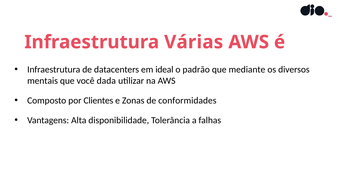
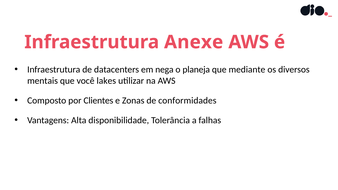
Várias: Várias -> Anexe
ideal: ideal -> nega
padrão: padrão -> planeja
dada: dada -> lakes
